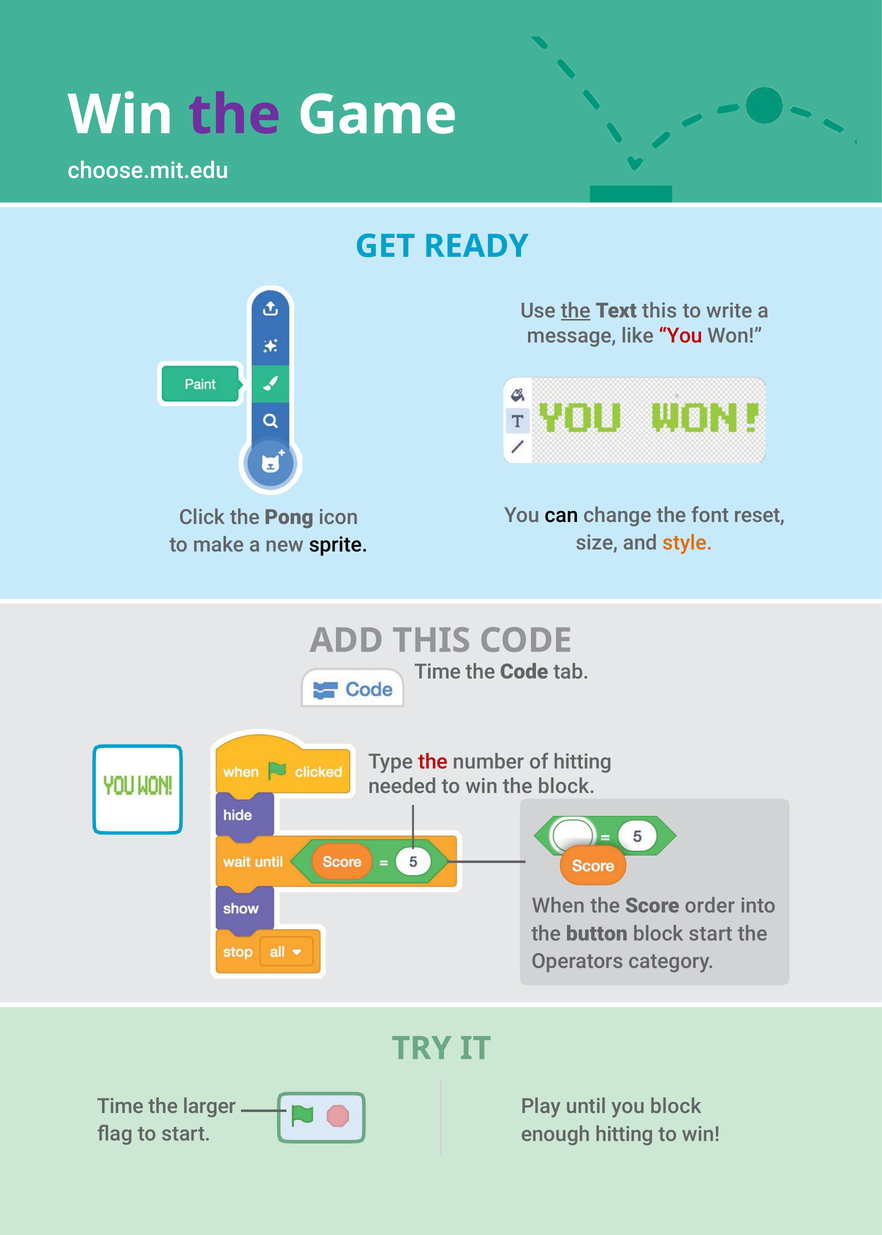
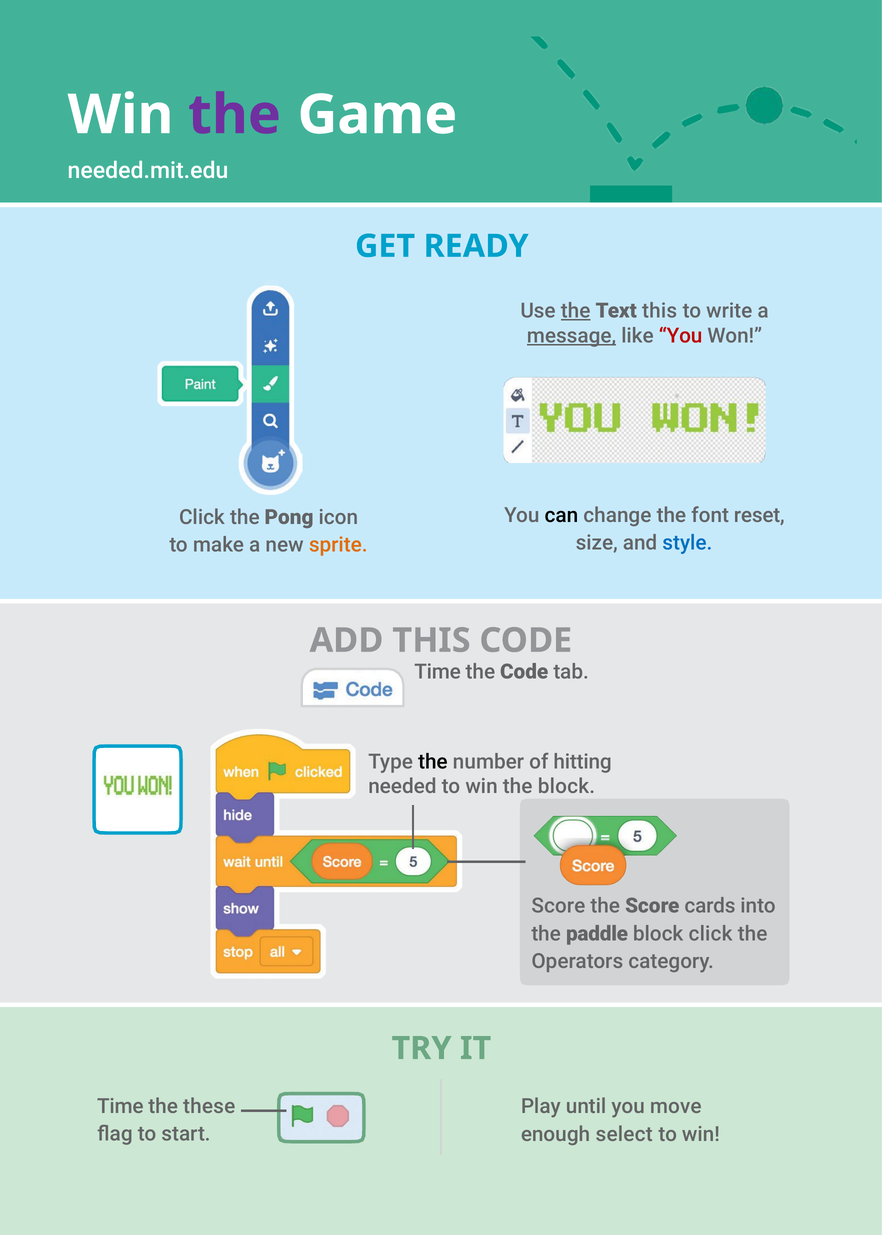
choose.mit.edu: choose.mit.edu -> needed.mit.edu
message underline: none -> present
style colour: orange -> blue
sprite colour: black -> orange
the at (433, 762) colour: red -> black
When at (558, 906): When -> Score
order: order -> cards
button: button -> paddle
block start: start -> click
larger: larger -> these
you block: block -> move
enough hitting: hitting -> select
